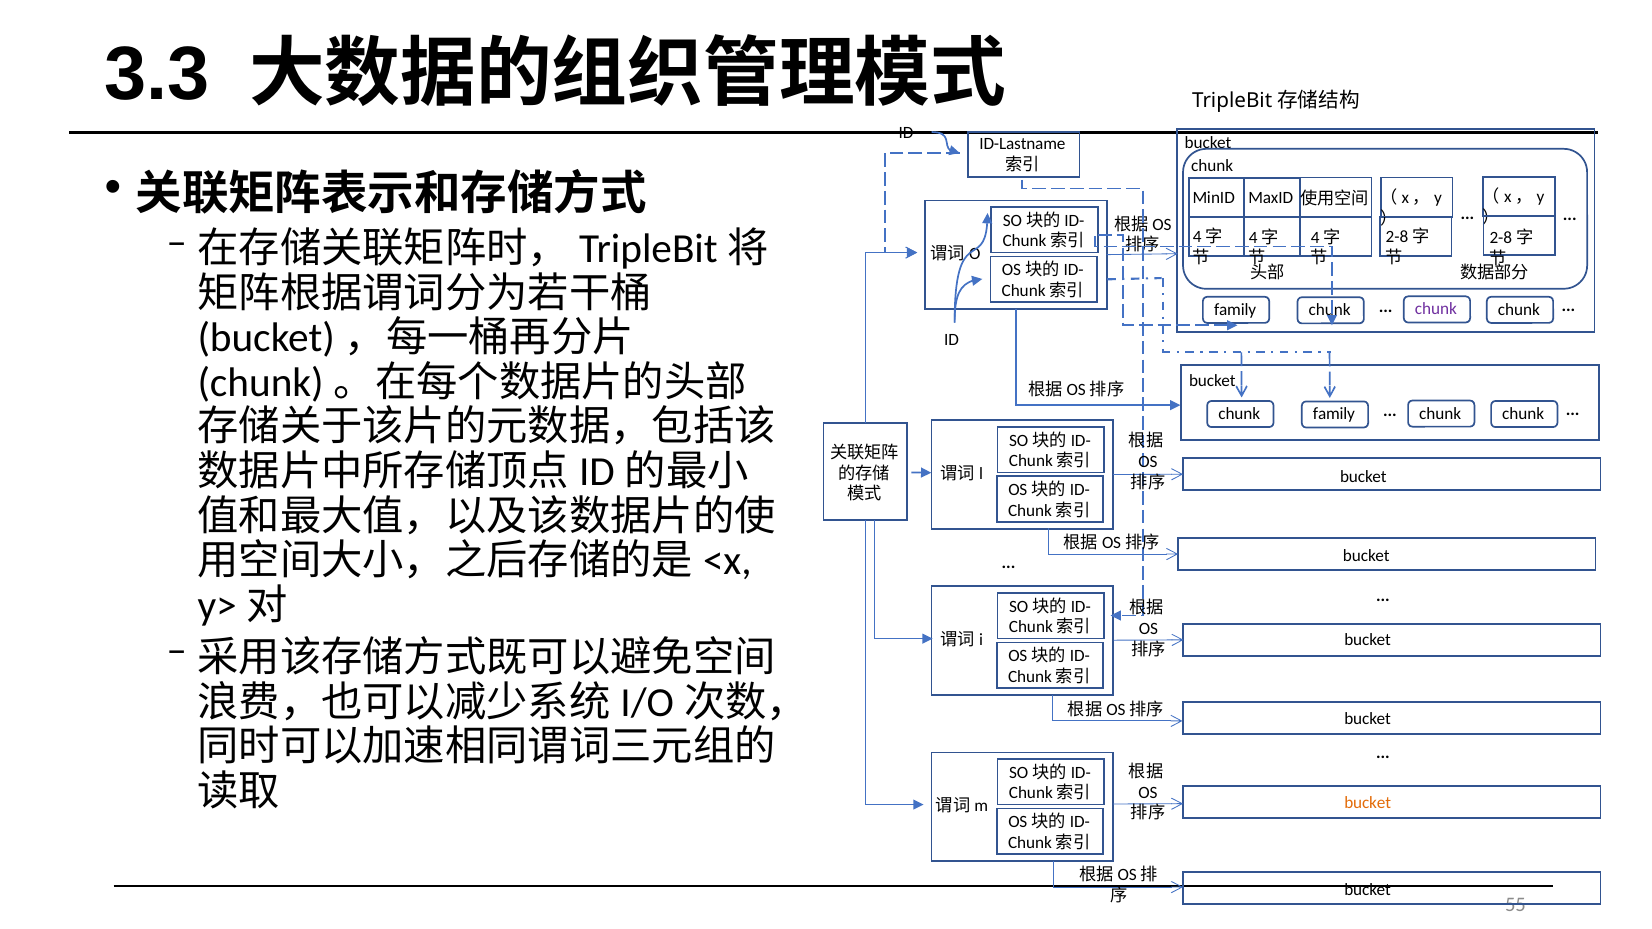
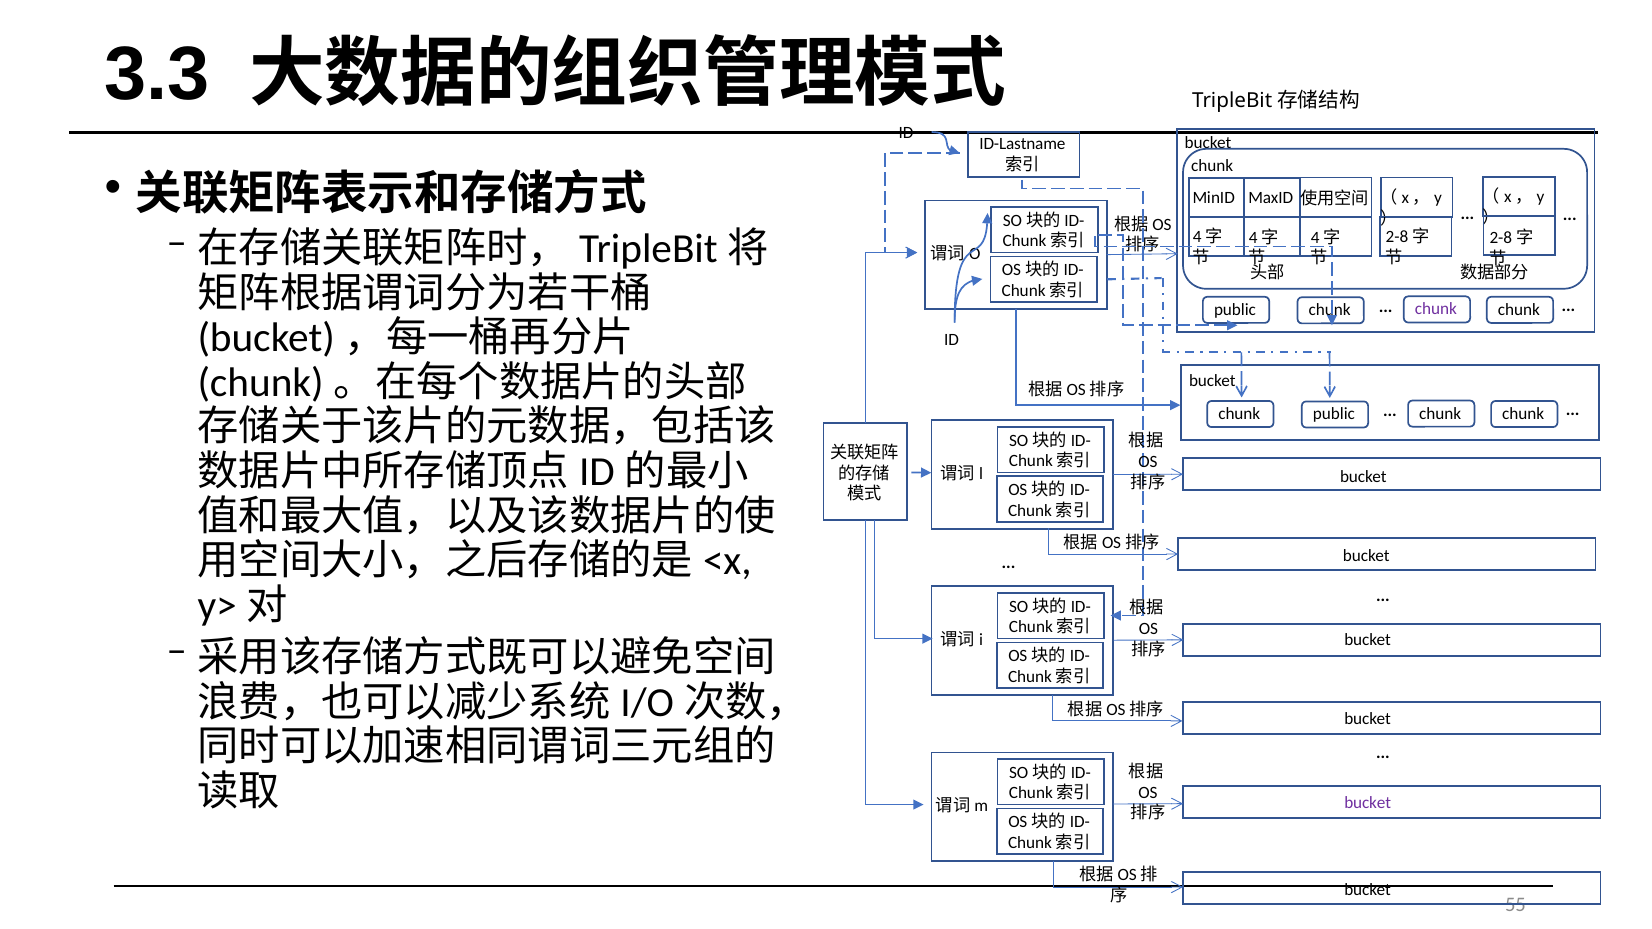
family at (1235, 310): family -> public
chunk family: family -> public
bucket at (1368, 803) colour: orange -> purple
